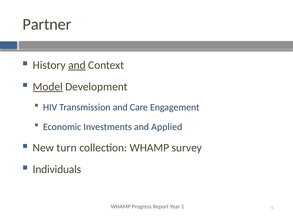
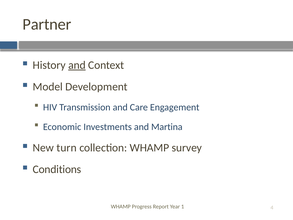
Model underline: present -> none
Applied: Applied -> Martina
Individuals: Individuals -> Conditions
